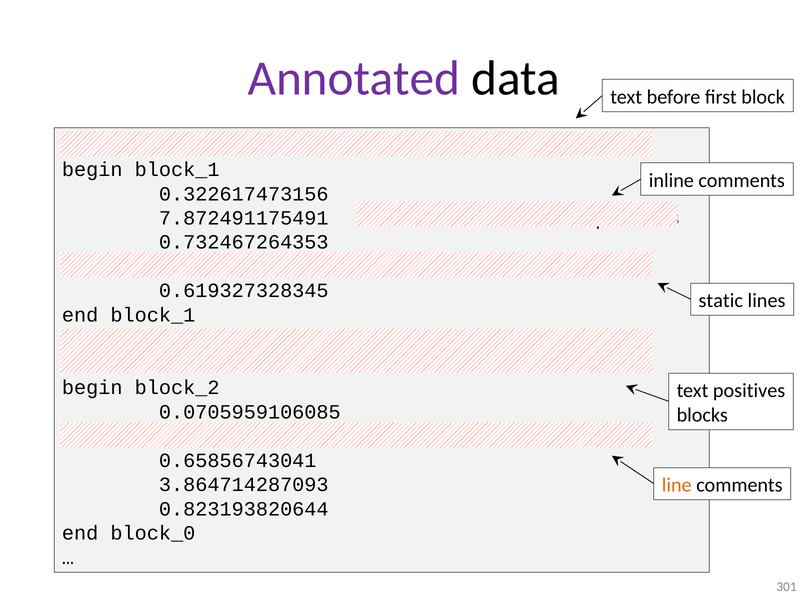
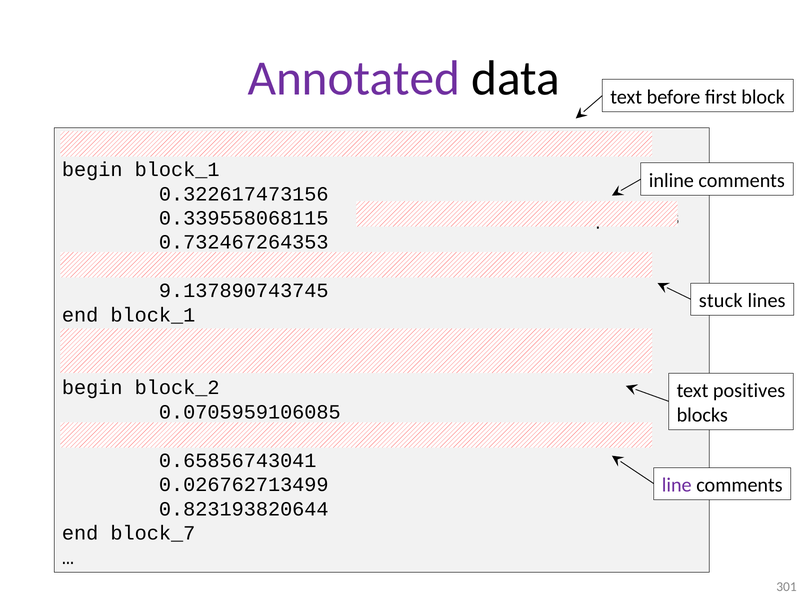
7.872491175491: 7.872491175491 -> 0.339558068115
0.619327328345: 0.619327328345 -> 9.137890743745
static: static -> stuck
line colour: orange -> purple
3.864714287093: 3.864714287093 -> 0.026762713499
block_0: block_0 -> block_7
